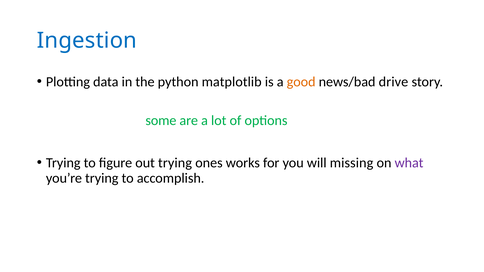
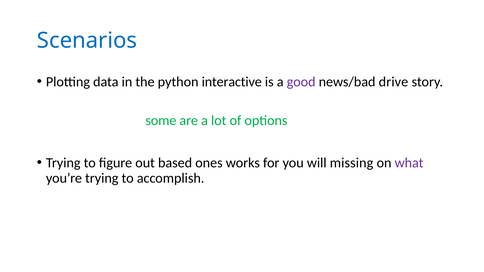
Ingestion: Ingestion -> Scenarios
matplotlib: matplotlib -> interactive
good colour: orange -> purple
out trying: trying -> based
